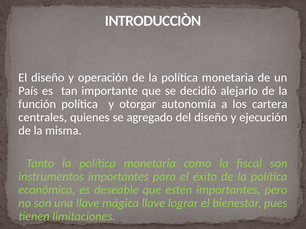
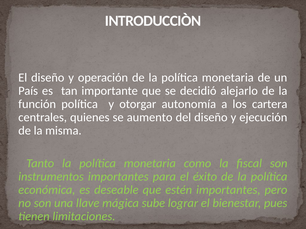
agregado: agregado -> aumento
mágica llave: llave -> sube
